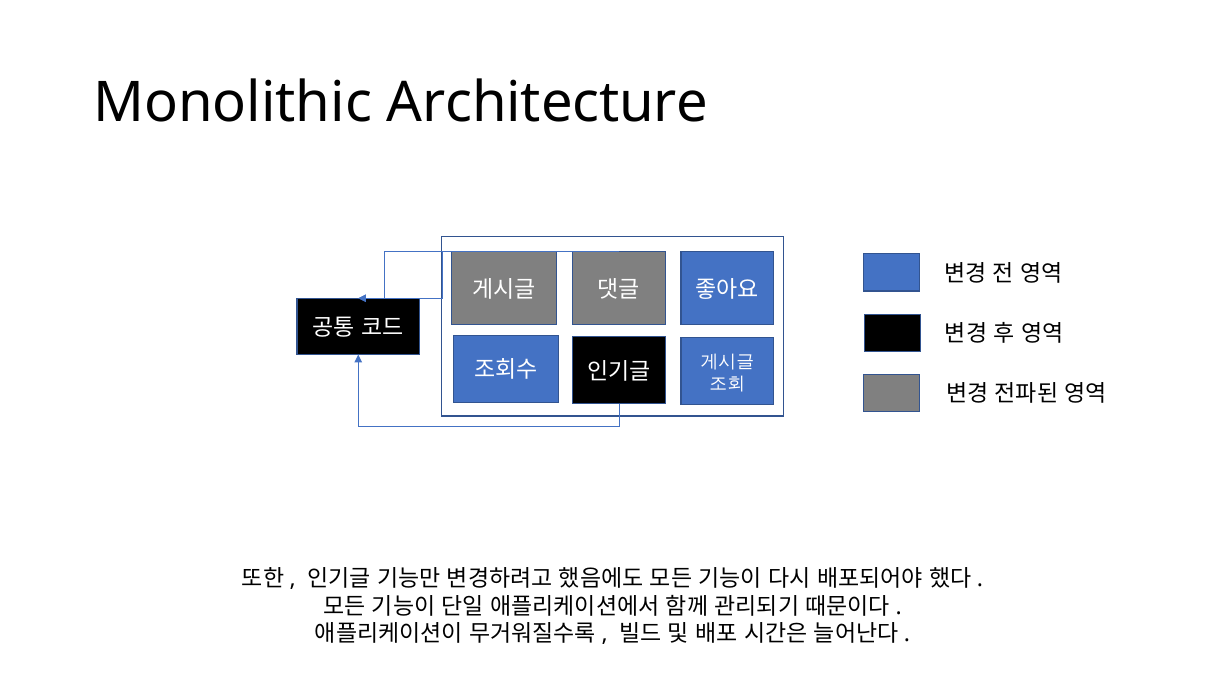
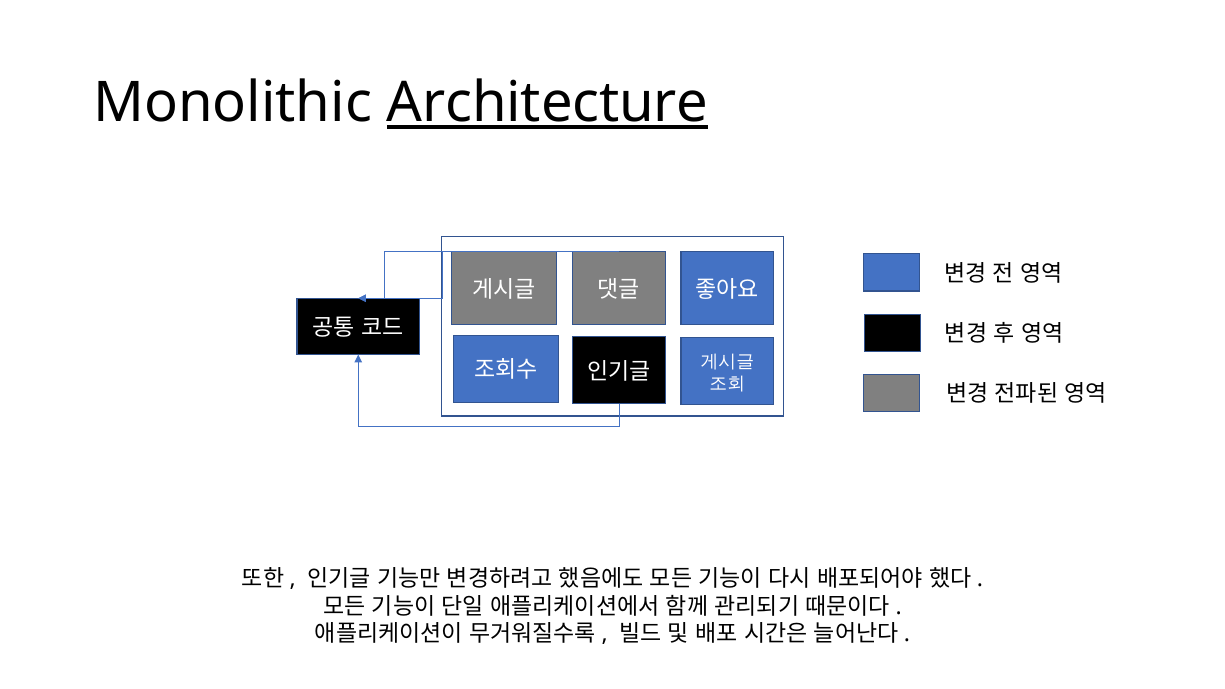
Architecture underline: none -> present
